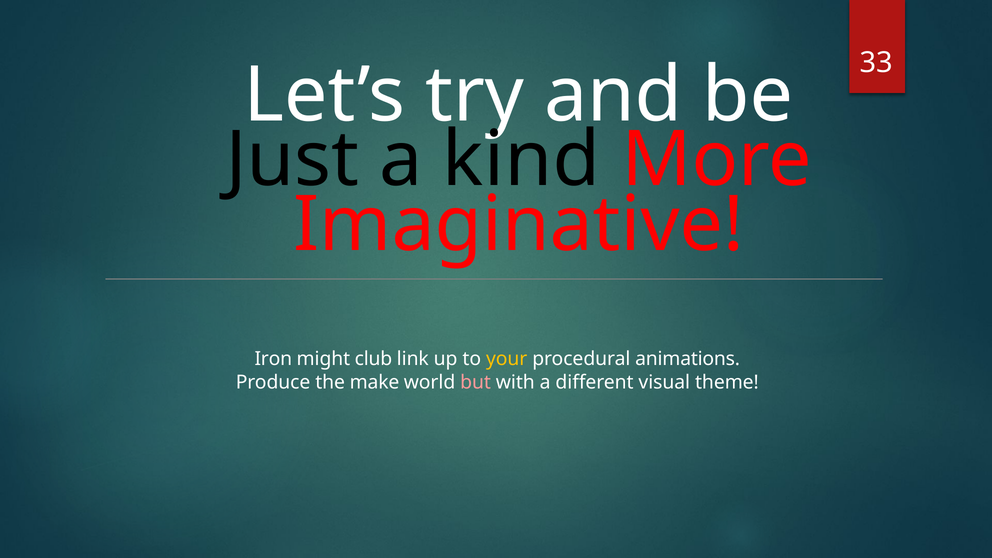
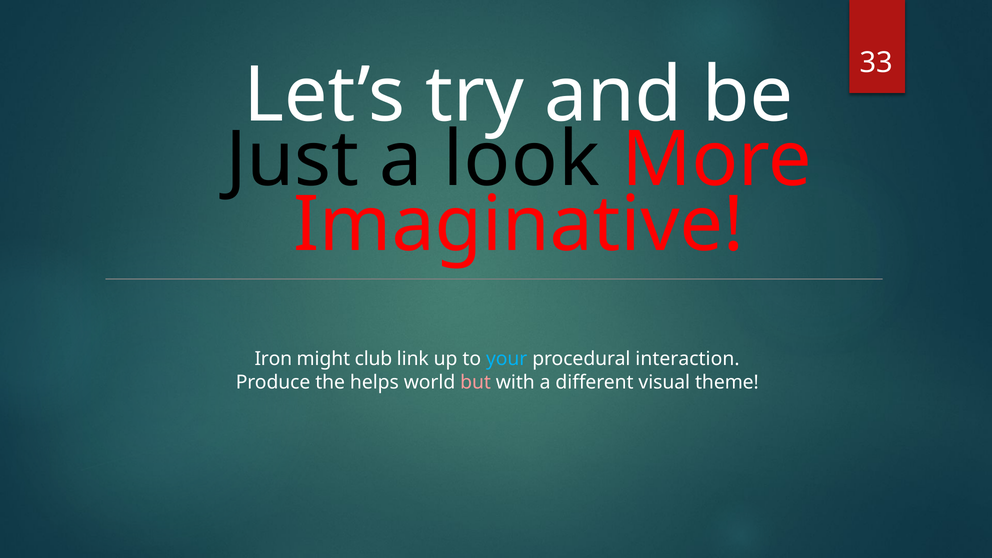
kind: kind -> look
your colour: yellow -> light blue
animations: animations -> interaction
make: make -> helps
